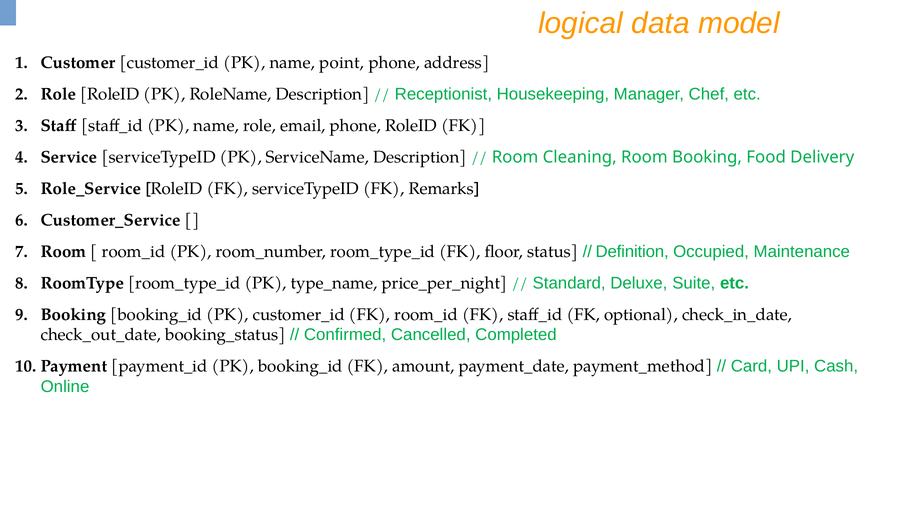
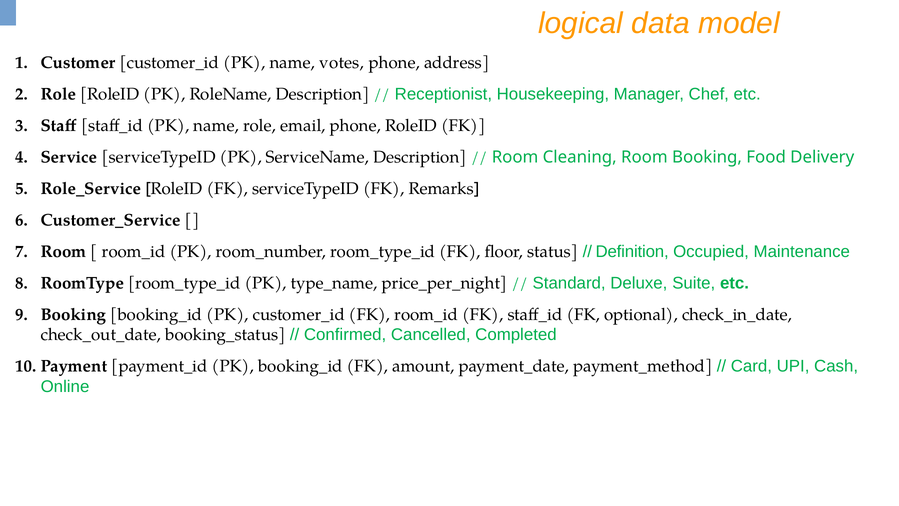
point: point -> votes
